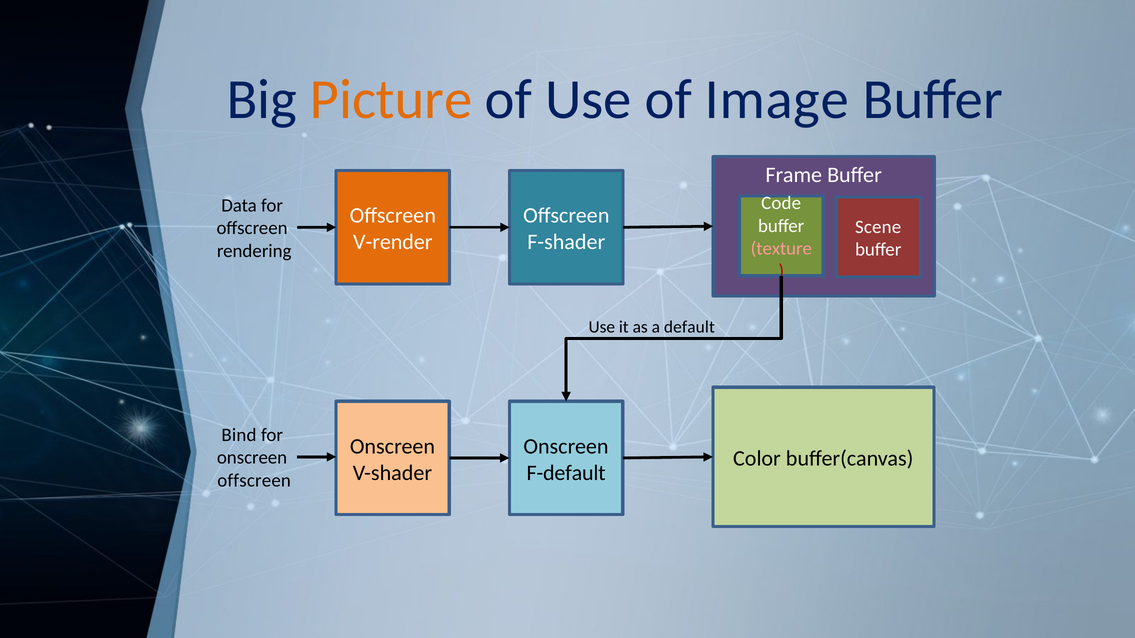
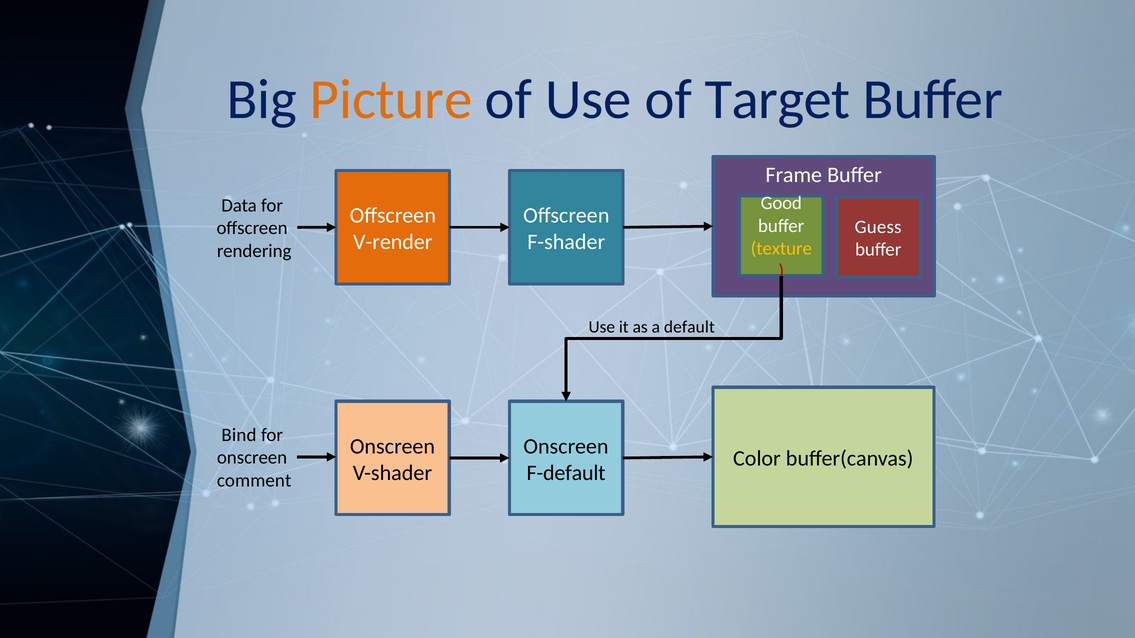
Image: Image -> Target
Code: Code -> Good
Scene: Scene -> Guess
texture colour: pink -> yellow
offscreen at (254, 481): offscreen -> comment
